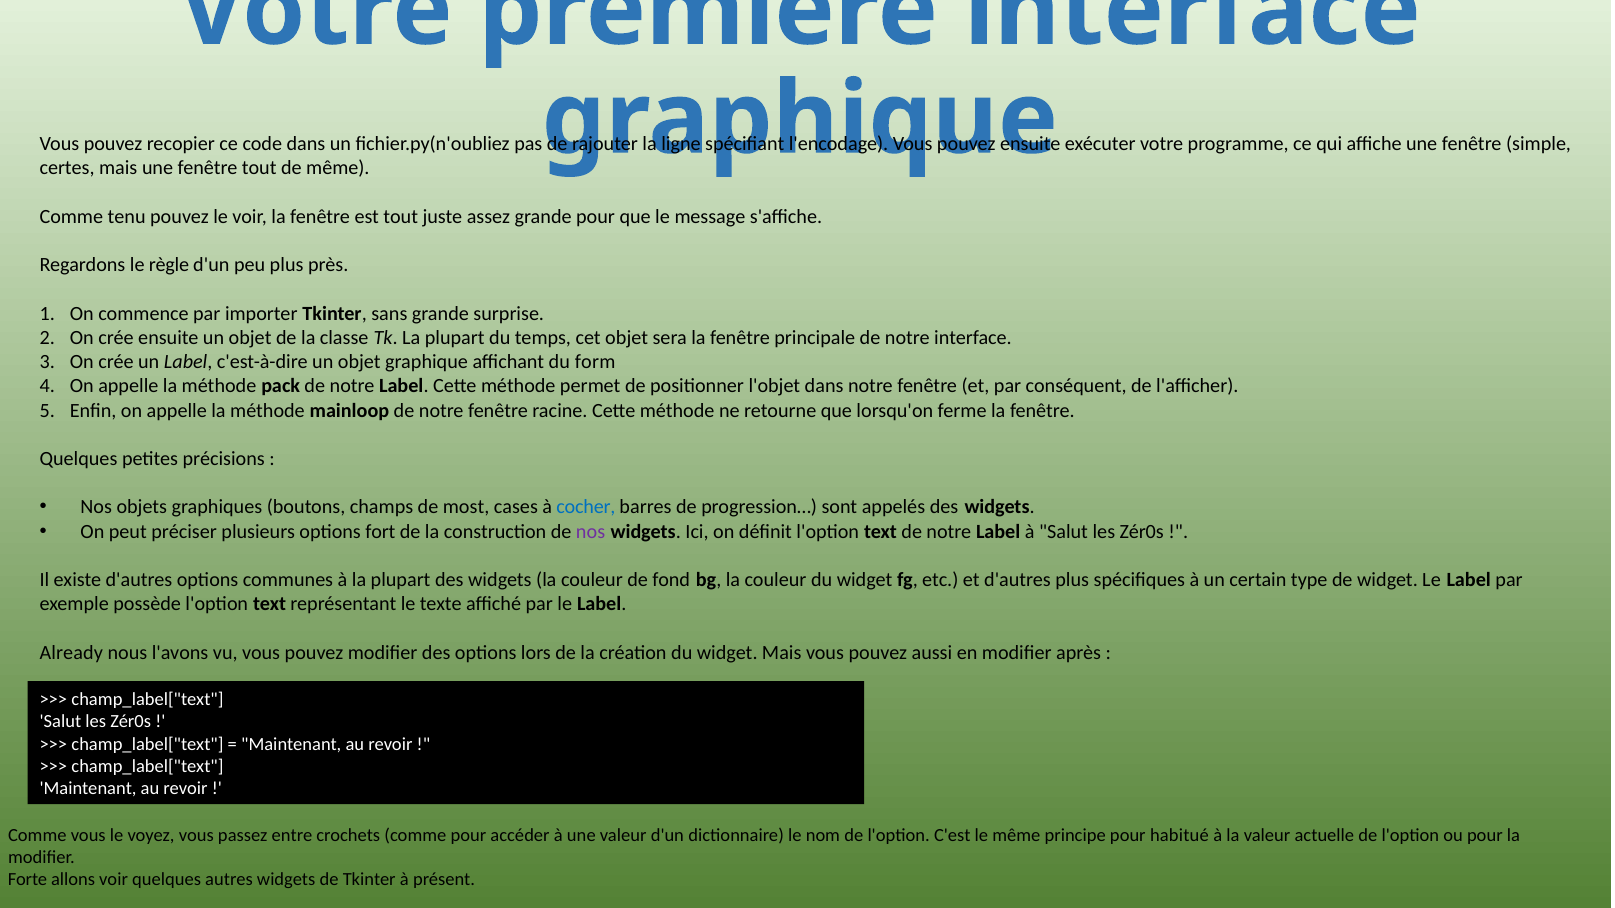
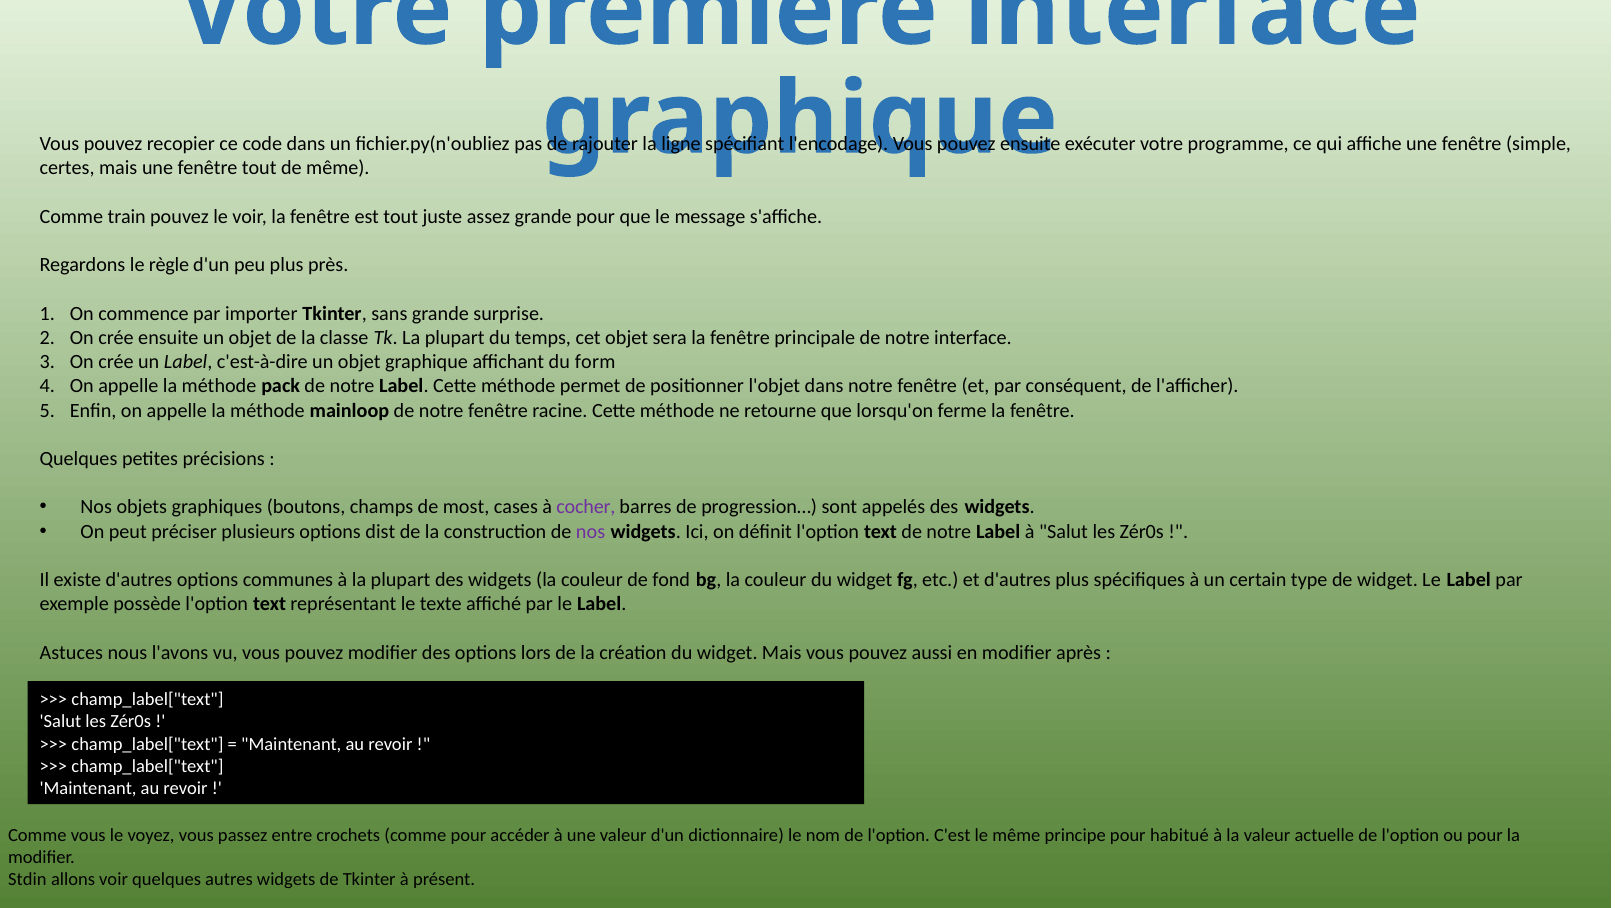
tenu: tenu -> train
cocher colour: blue -> purple
fort: fort -> dist
Already: Already -> Astuces
Forte: Forte -> Stdin
